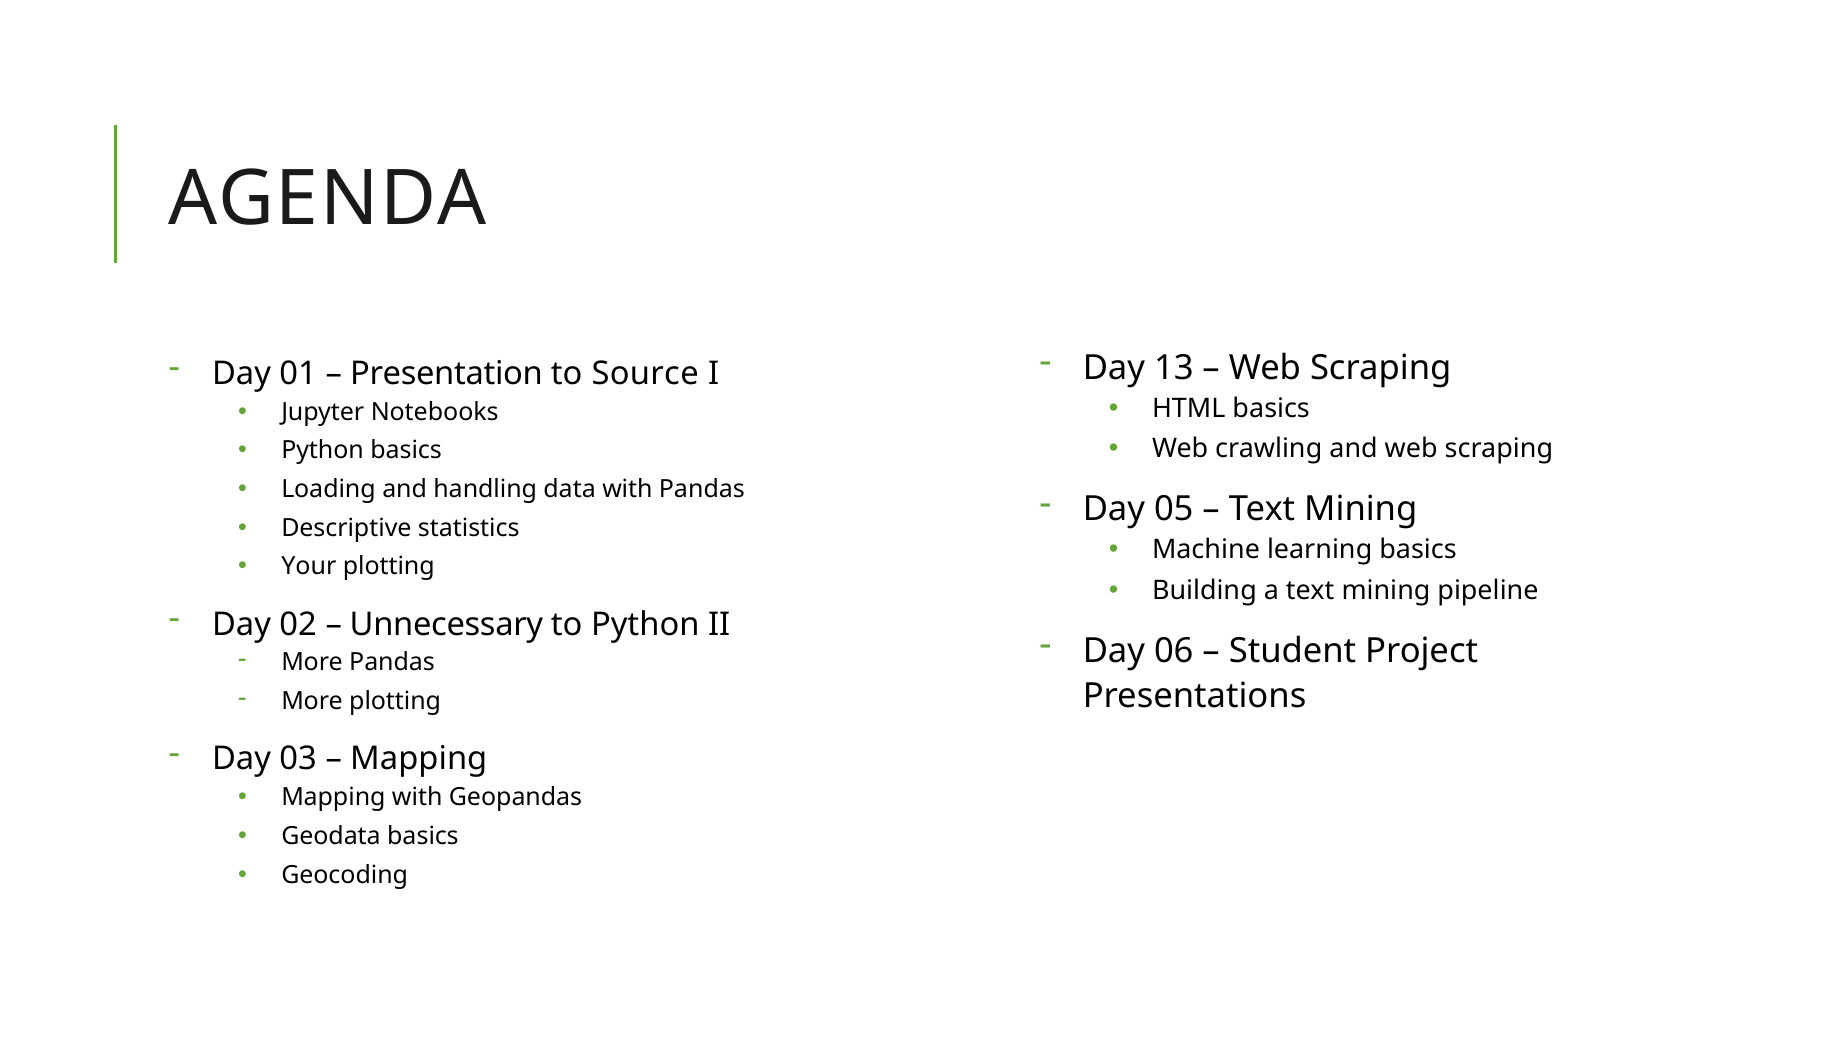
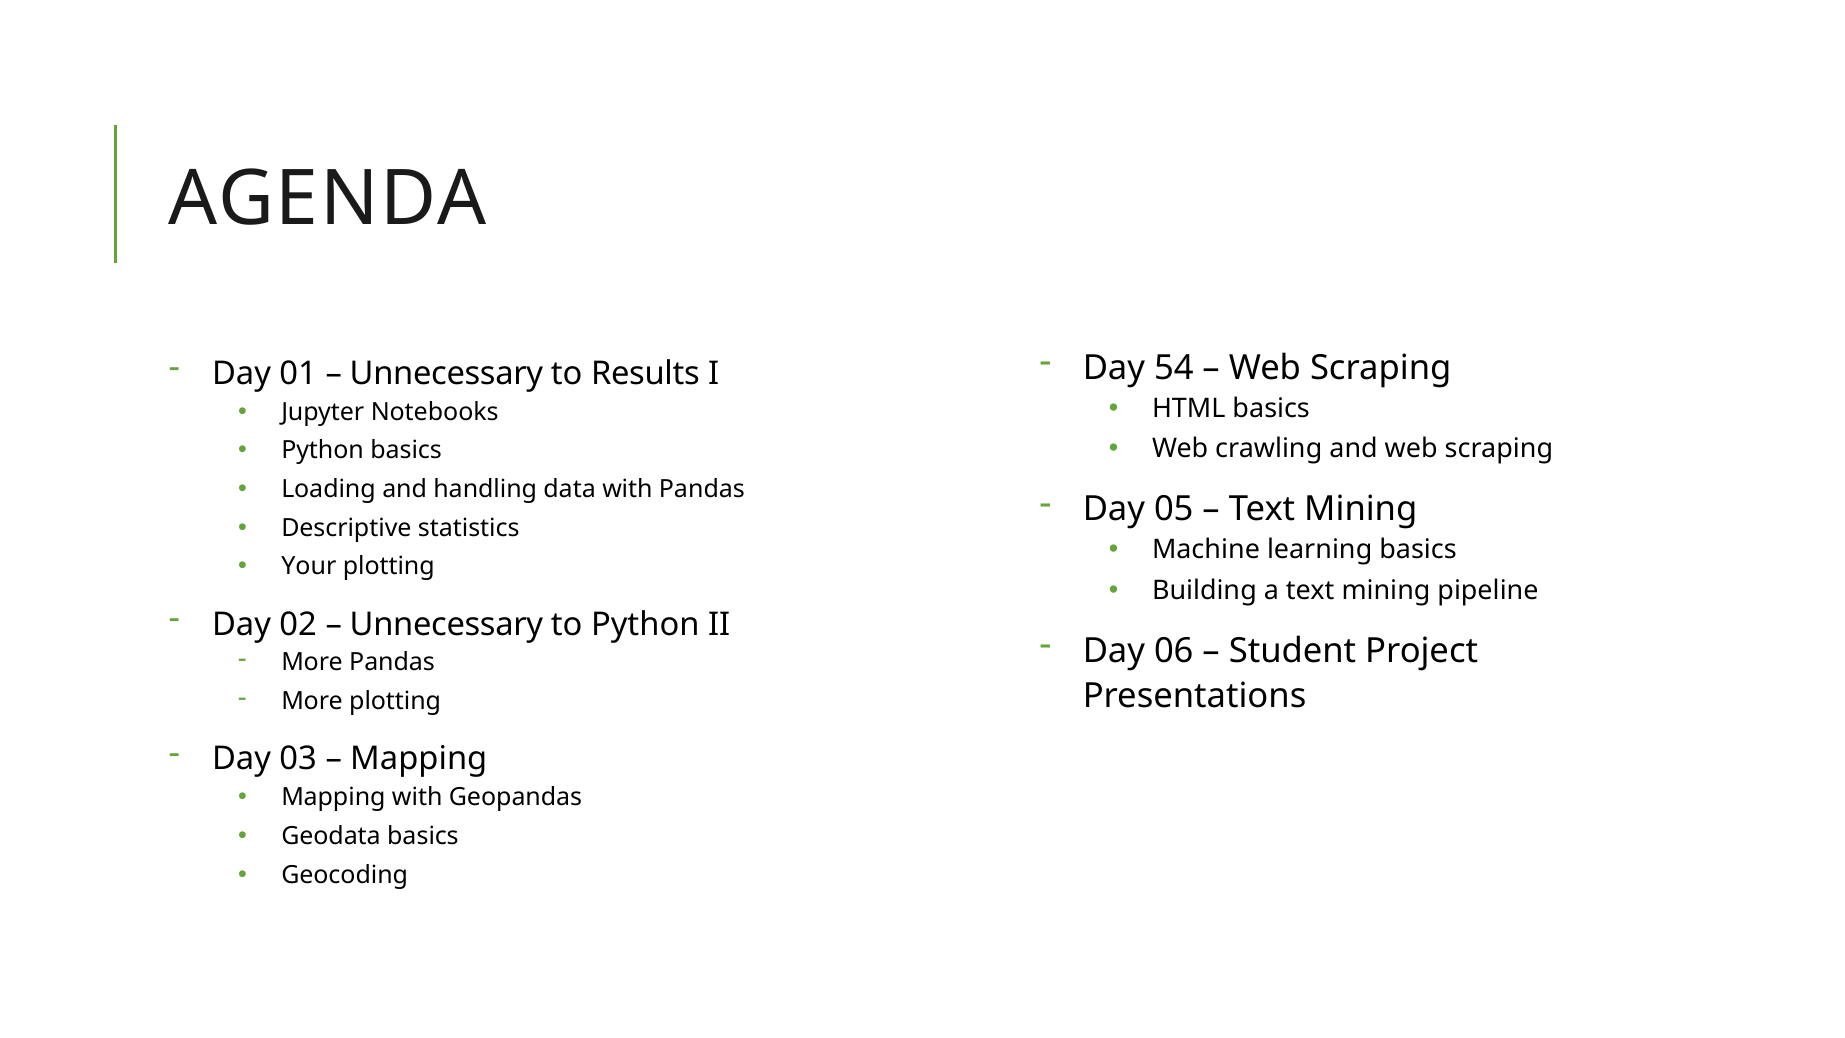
13: 13 -> 54
Presentation at (446, 374): Presentation -> Unnecessary
Source: Source -> Results
